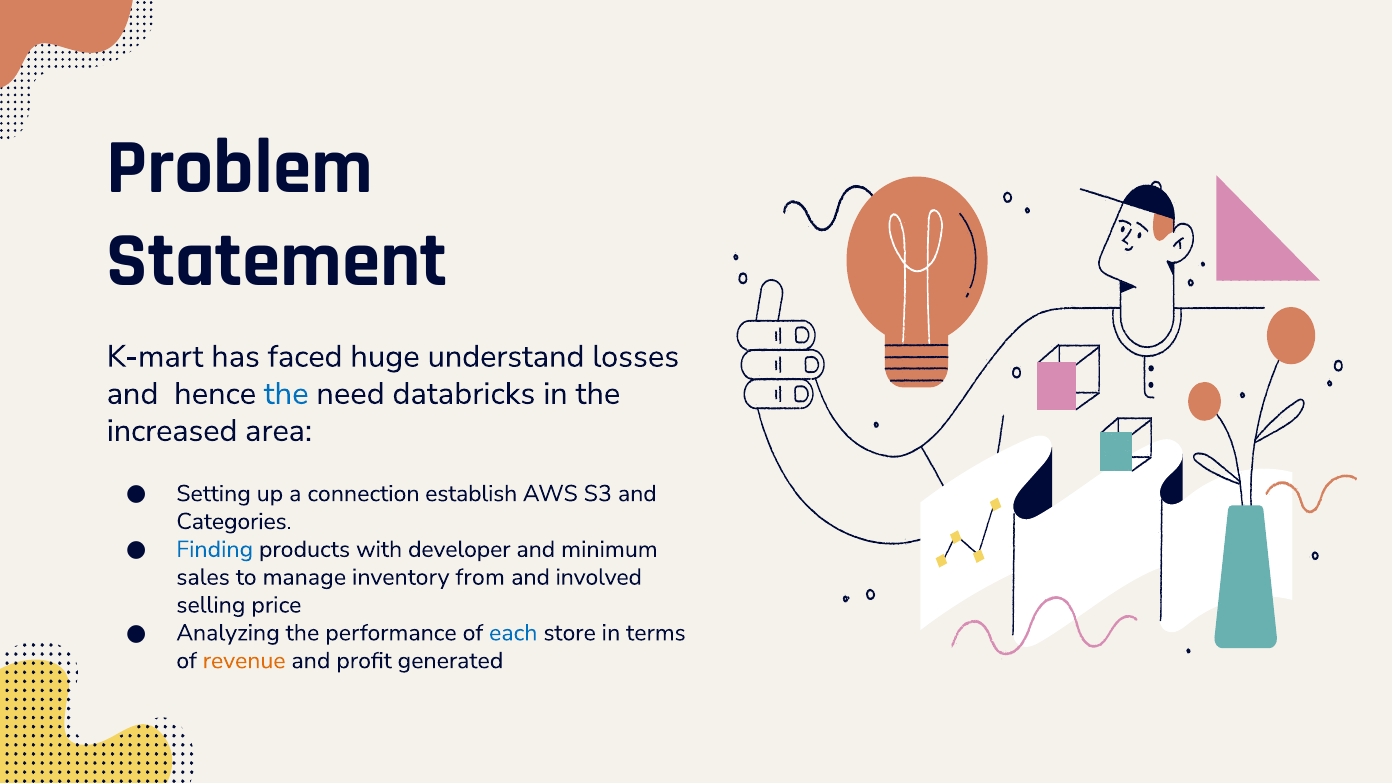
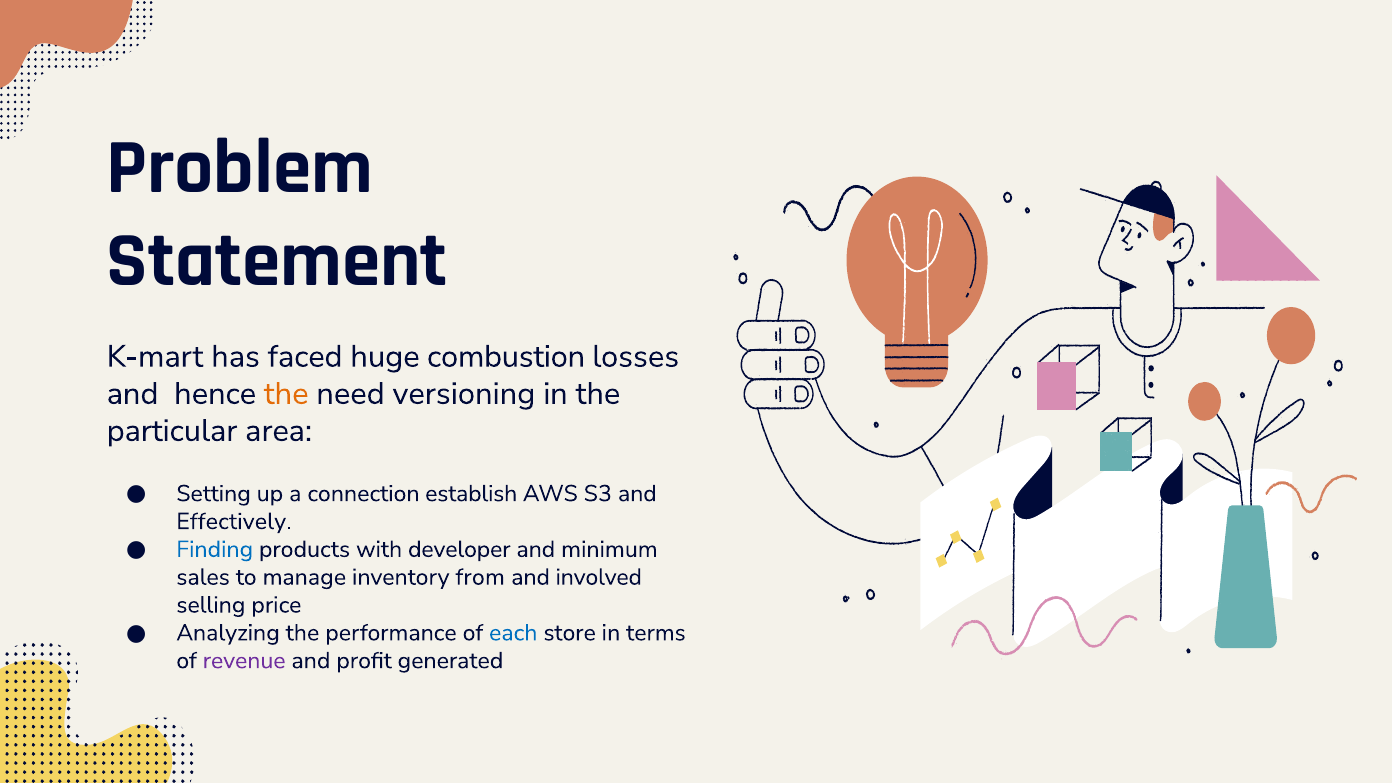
understand: understand -> combustion
the at (286, 394) colour: blue -> orange
databricks: databricks -> versioning
increased: increased -> particular
Categories: Categories -> Effectively
revenue colour: orange -> purple
